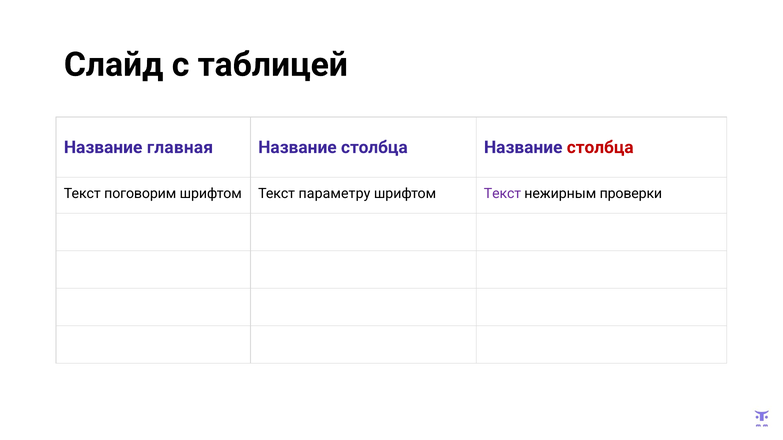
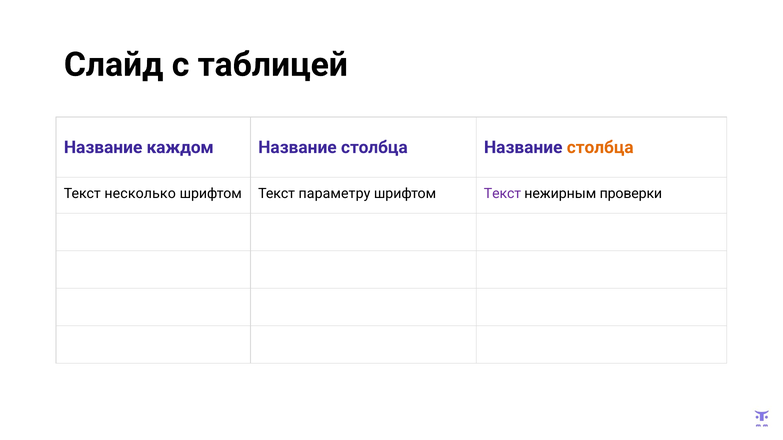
главная: главная -> каждом
столбца at (600, 148) colour: red -> orange
поговорим: поговорим -> несколько
